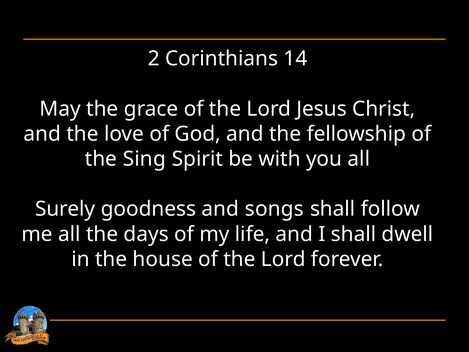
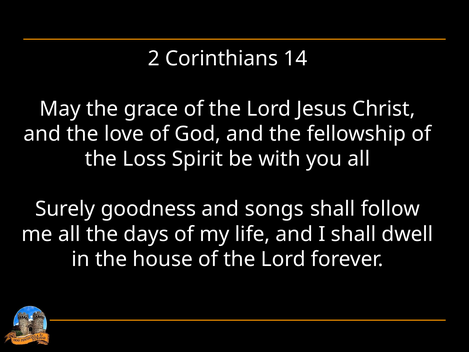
Sing: Sing -> Loss
